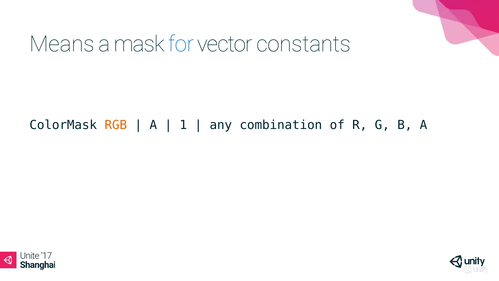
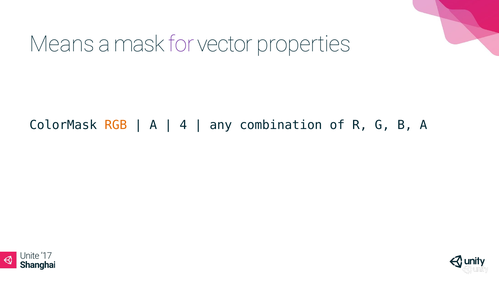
for colour: blue -> purple
constants: constants -> properties
1: 1 -> 4
